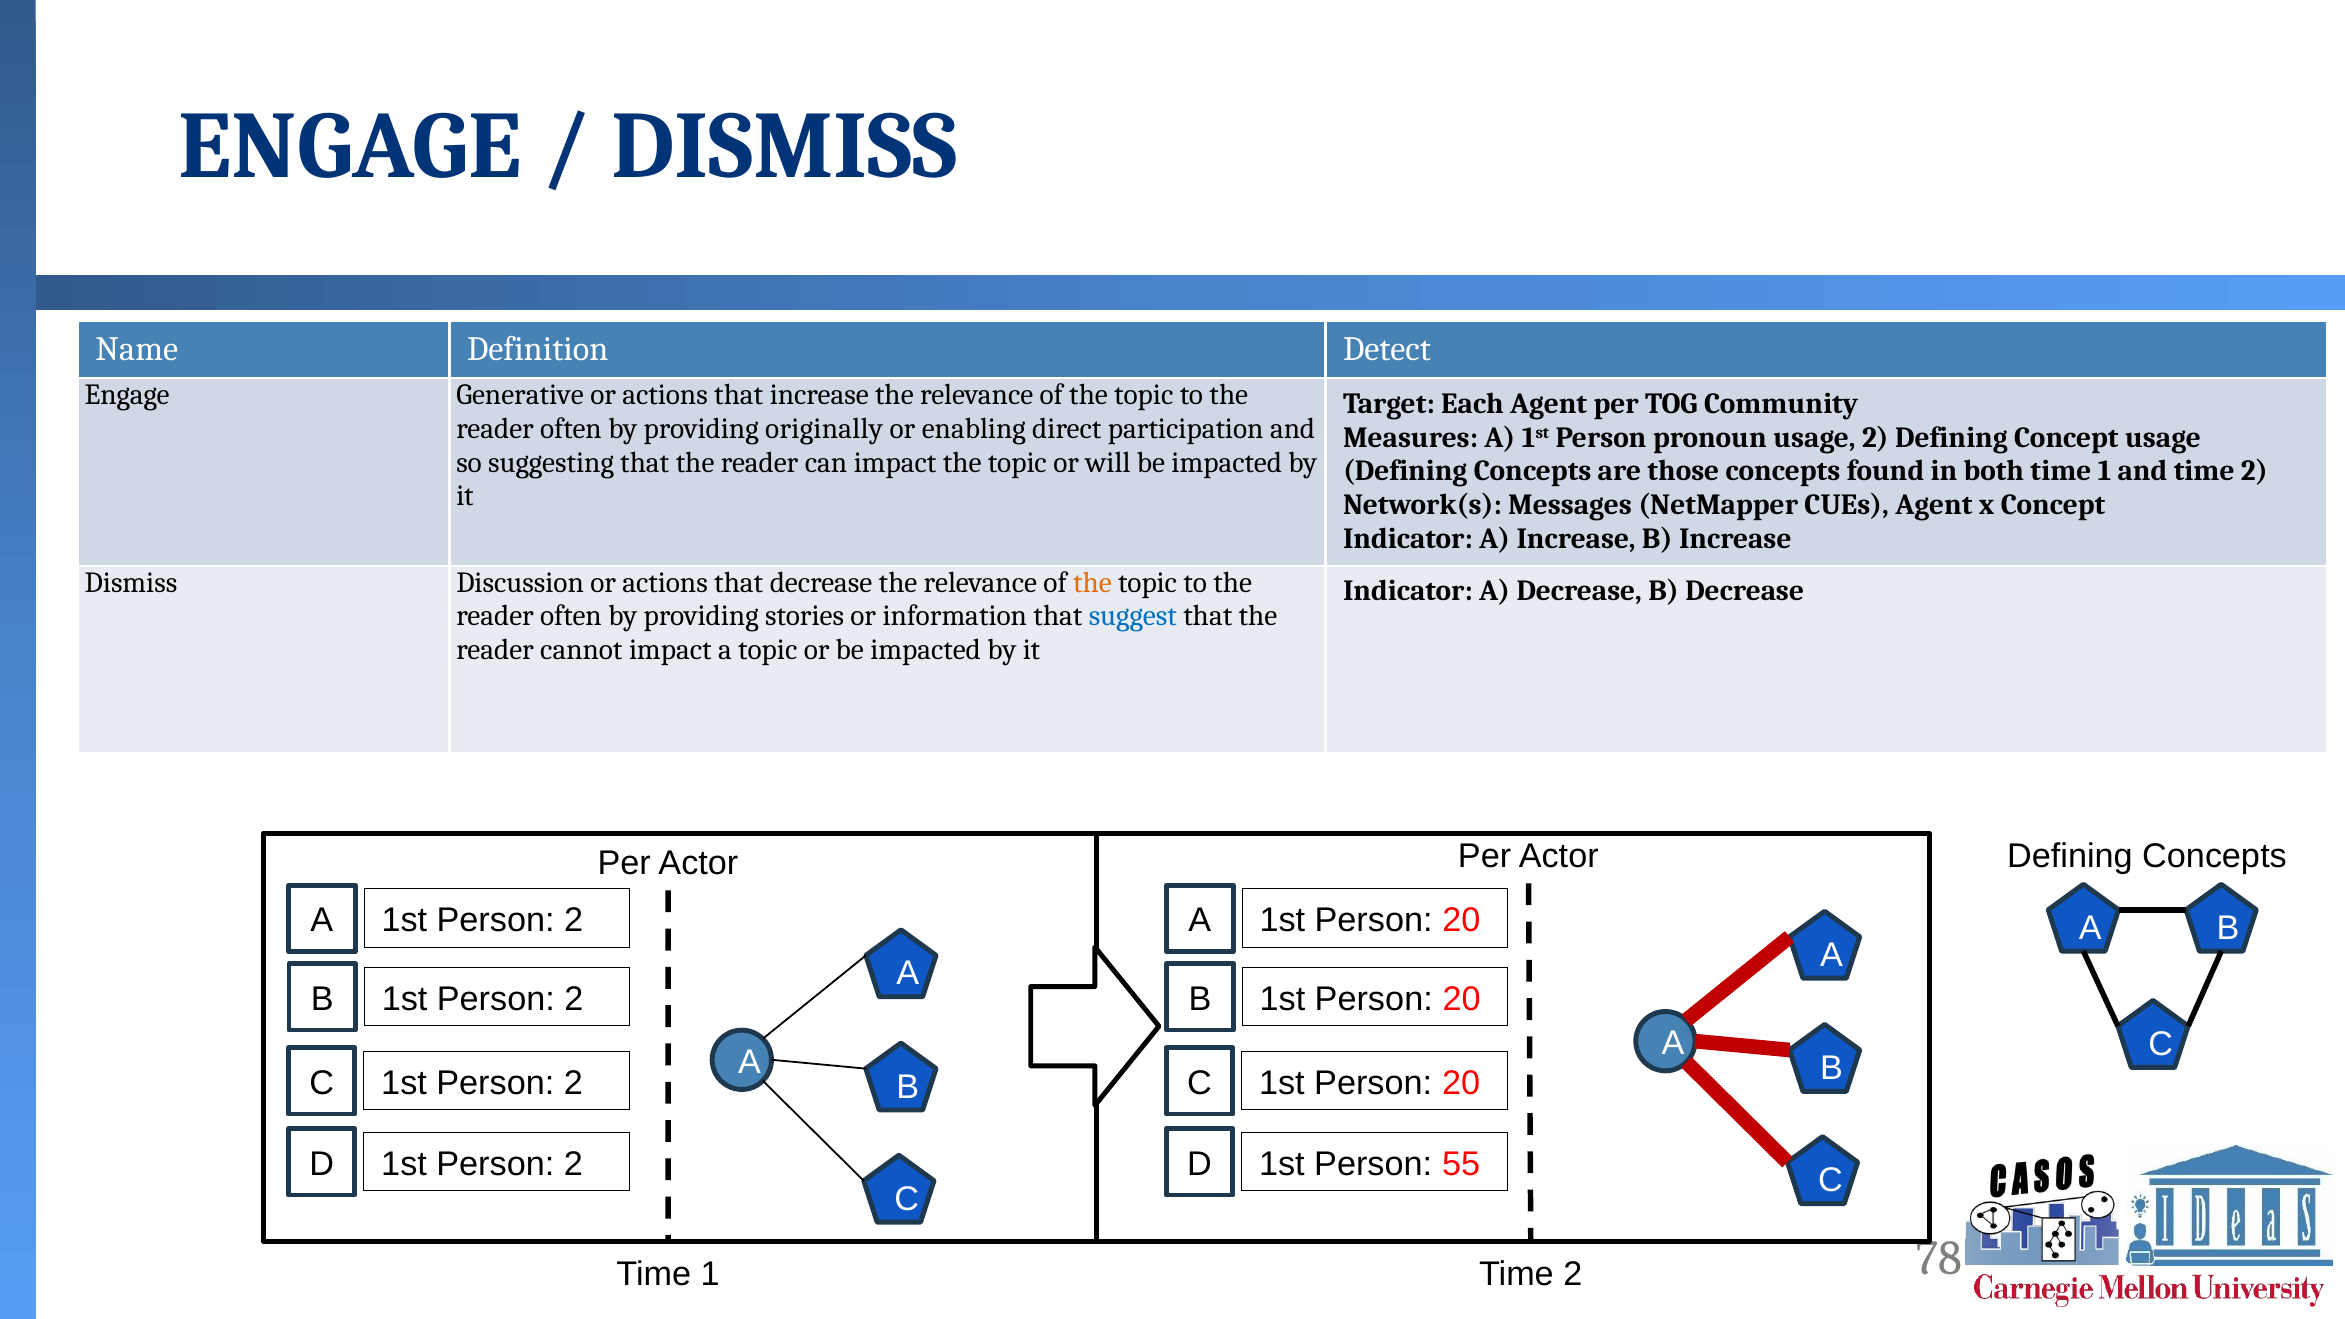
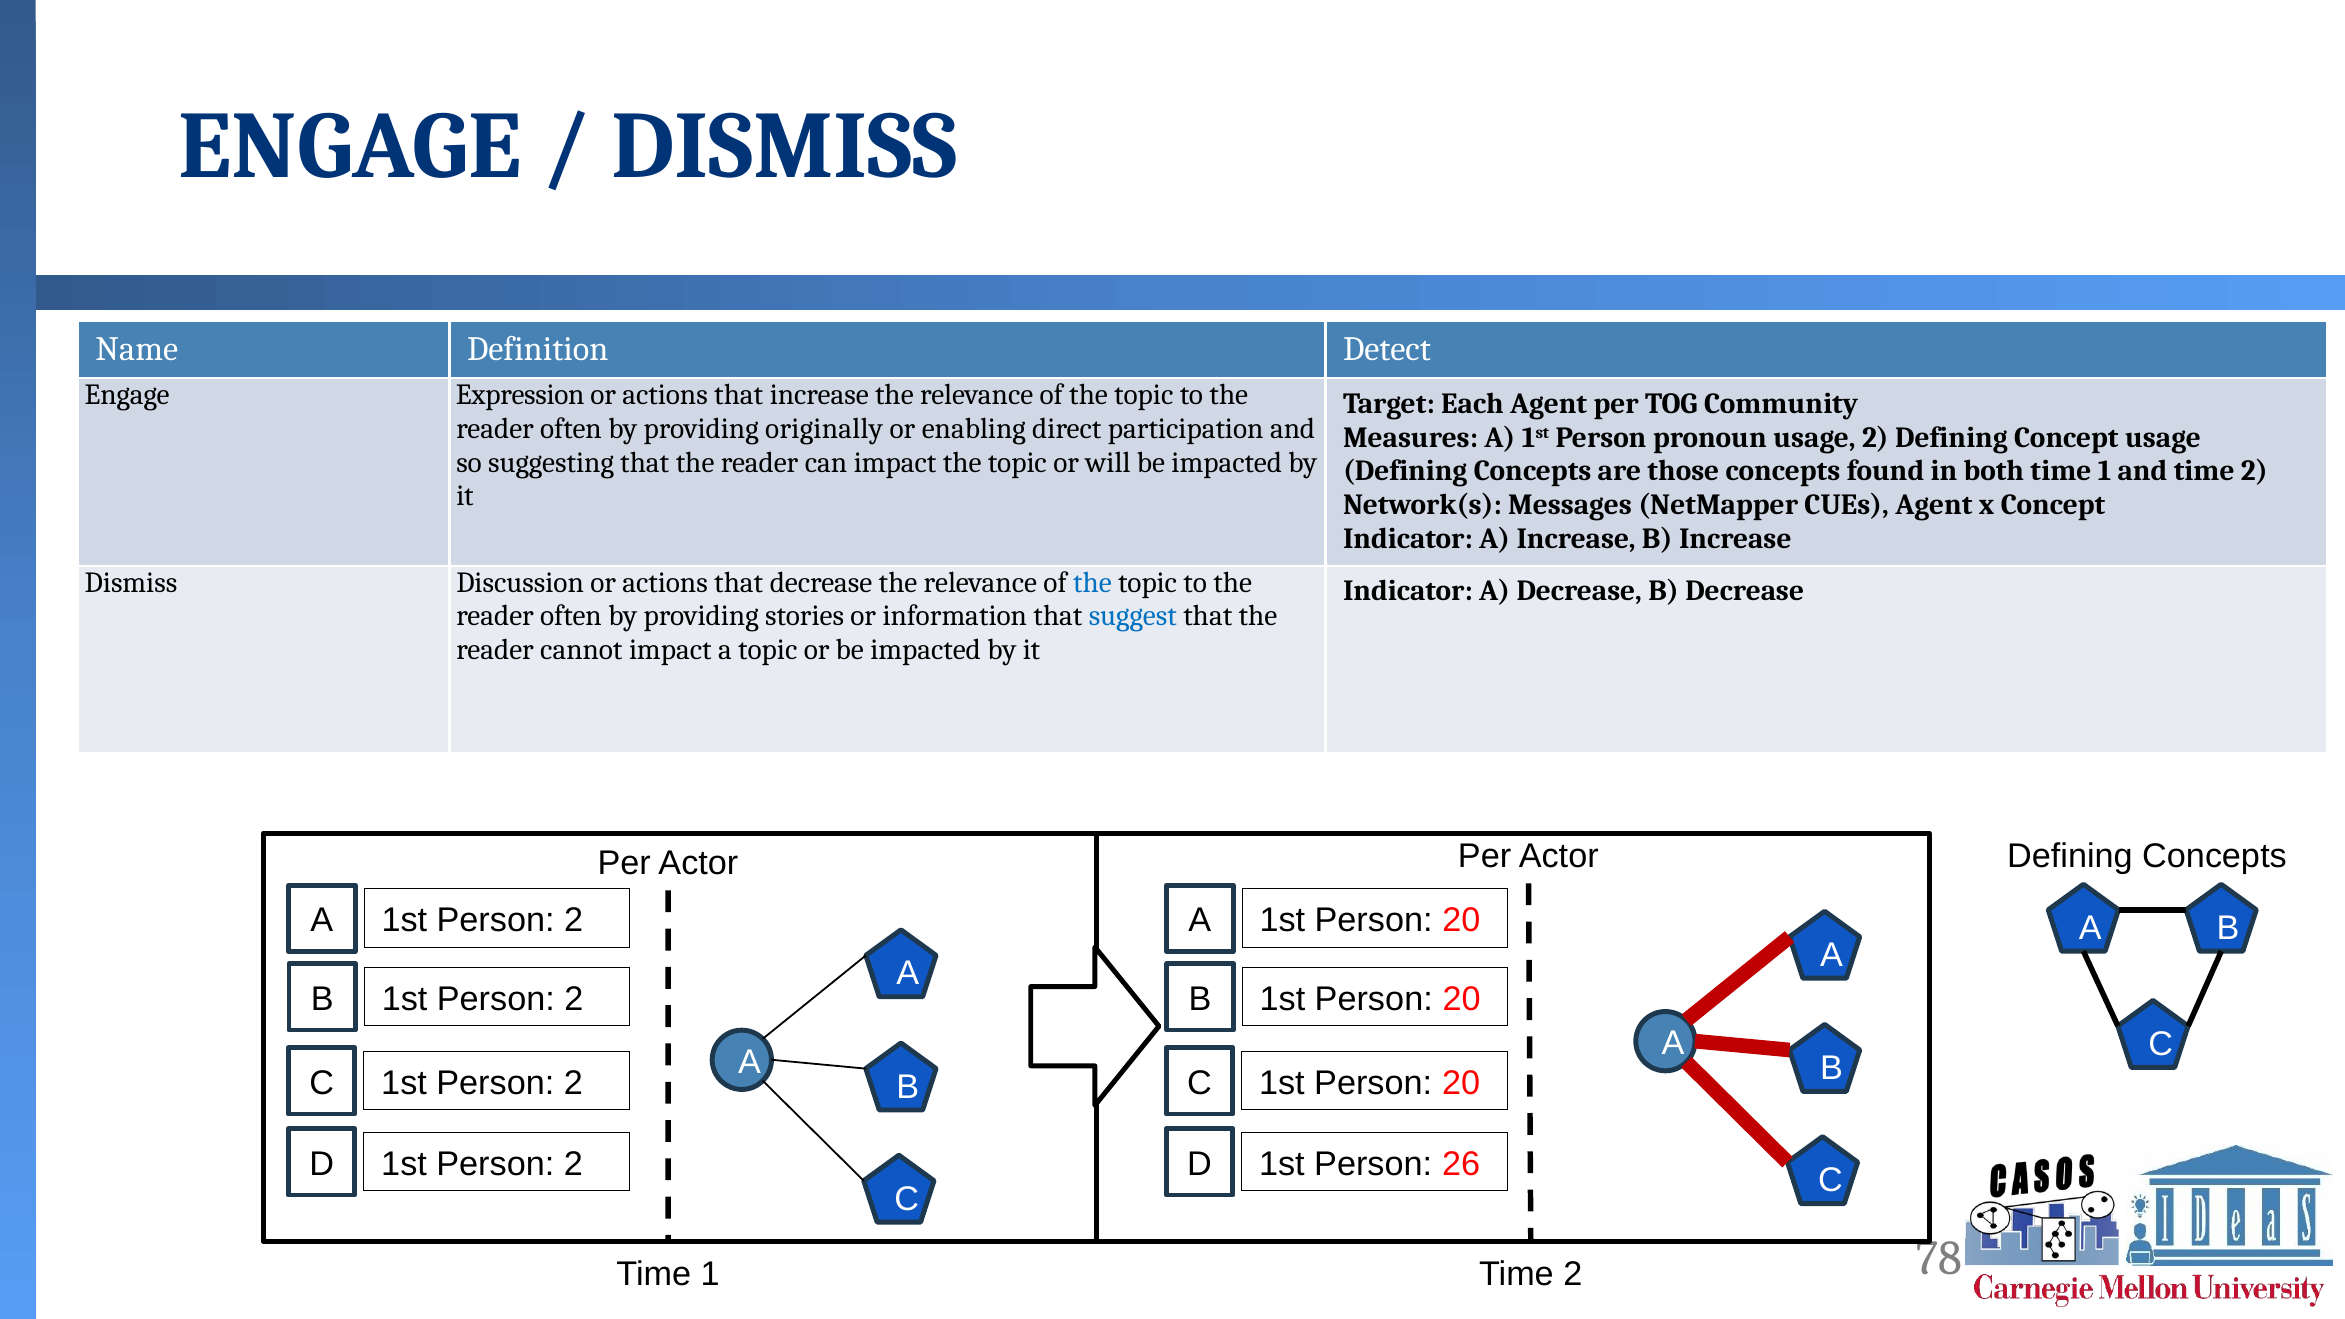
Generative: Generative -> Expression
the at (1092, 582) colour: orange -> blue
55: 55 -> 26
